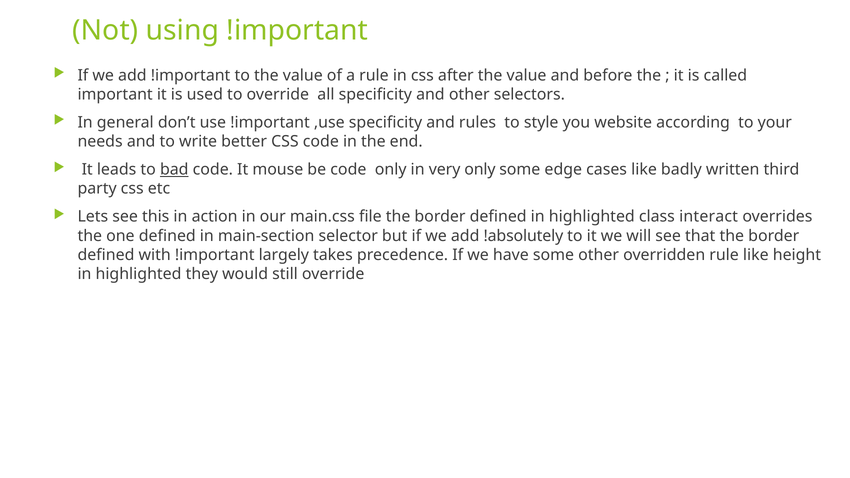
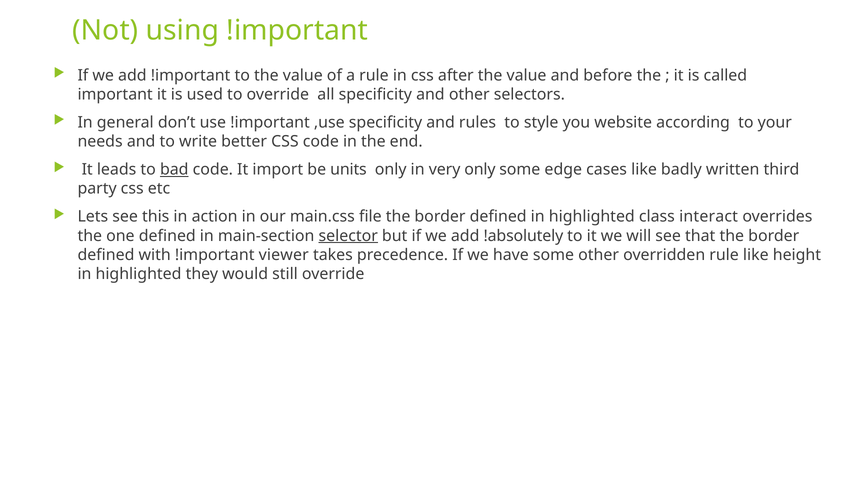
mouse: mouse -> import
be code: code -> units
selector underline: none -> present
largely: largely -> viewer
